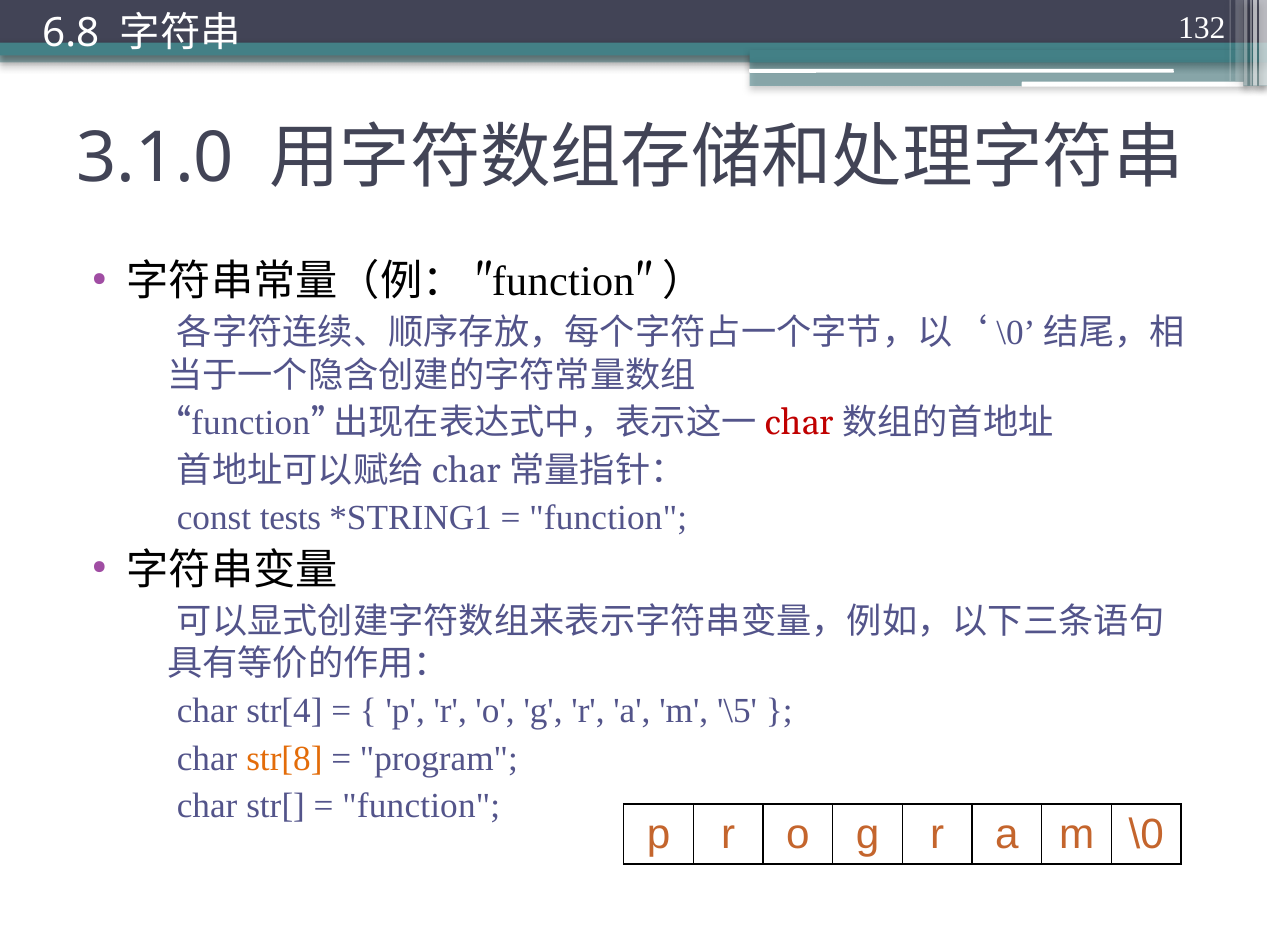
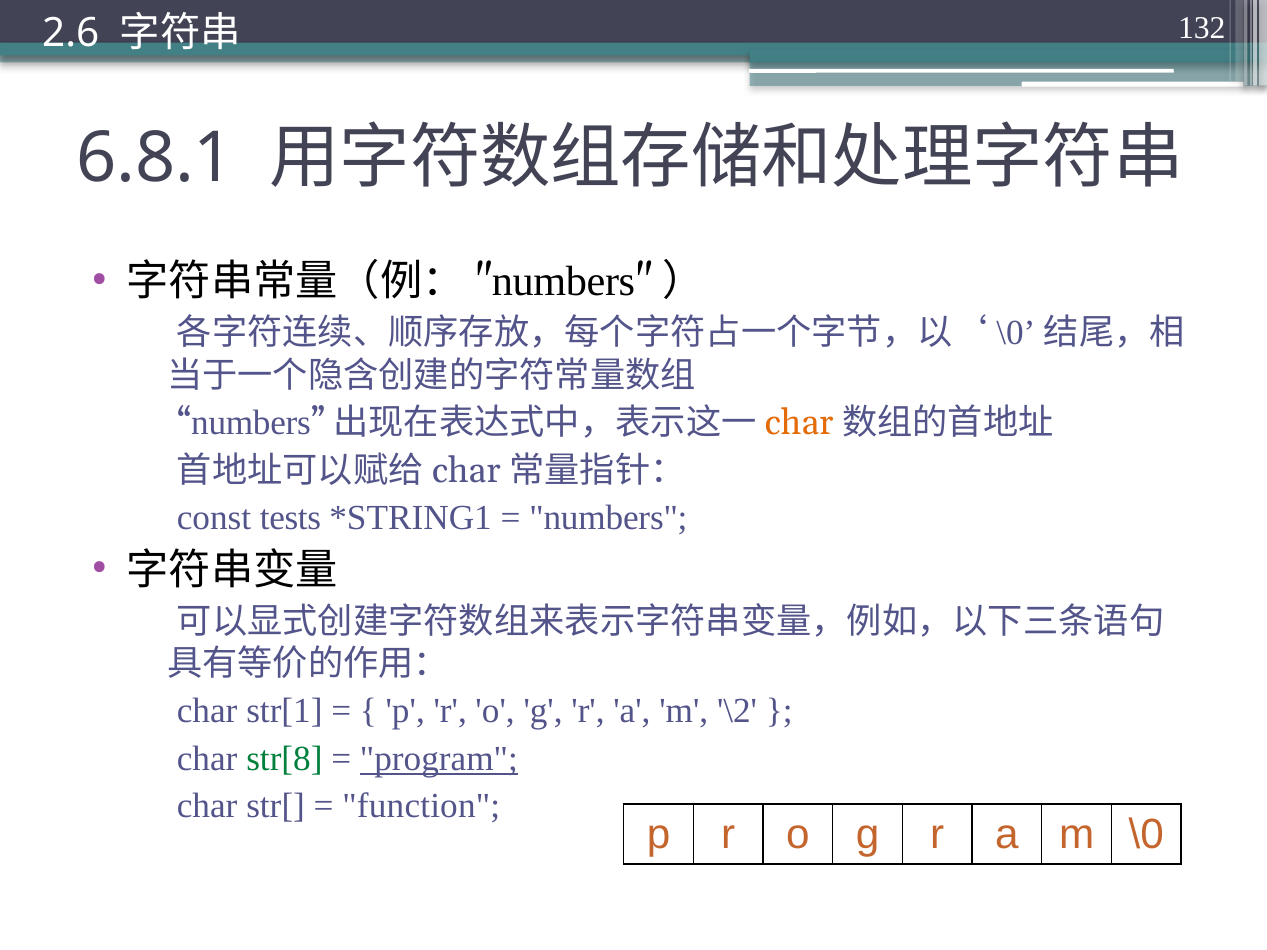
6.8: 6.8 -> 2.6
3.1.0: 3.1.0 -> 6.8.1
function at (563, 282): function -> numbers
function at (251, 423): function -> numbers
char at (799, 423) colour: red -> orange
function at (608, 518): function -> numbers
str[4: str[4 -> str[1
\5: \5 -> \2
str[8 colour: orange -> green
program underline: none -> present
